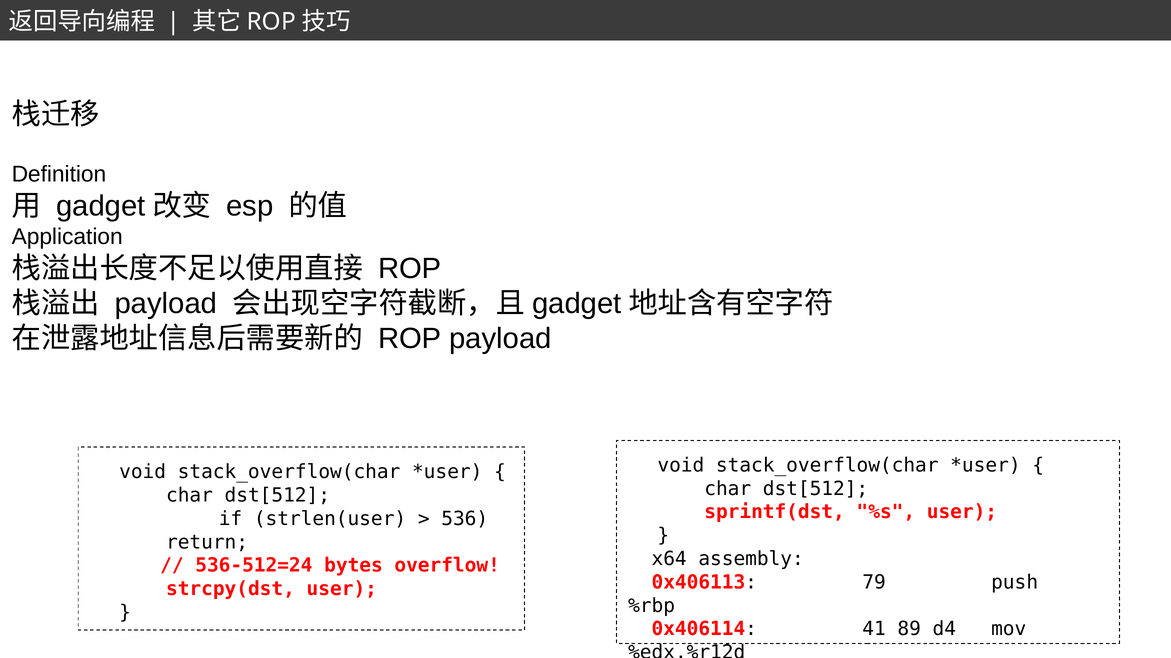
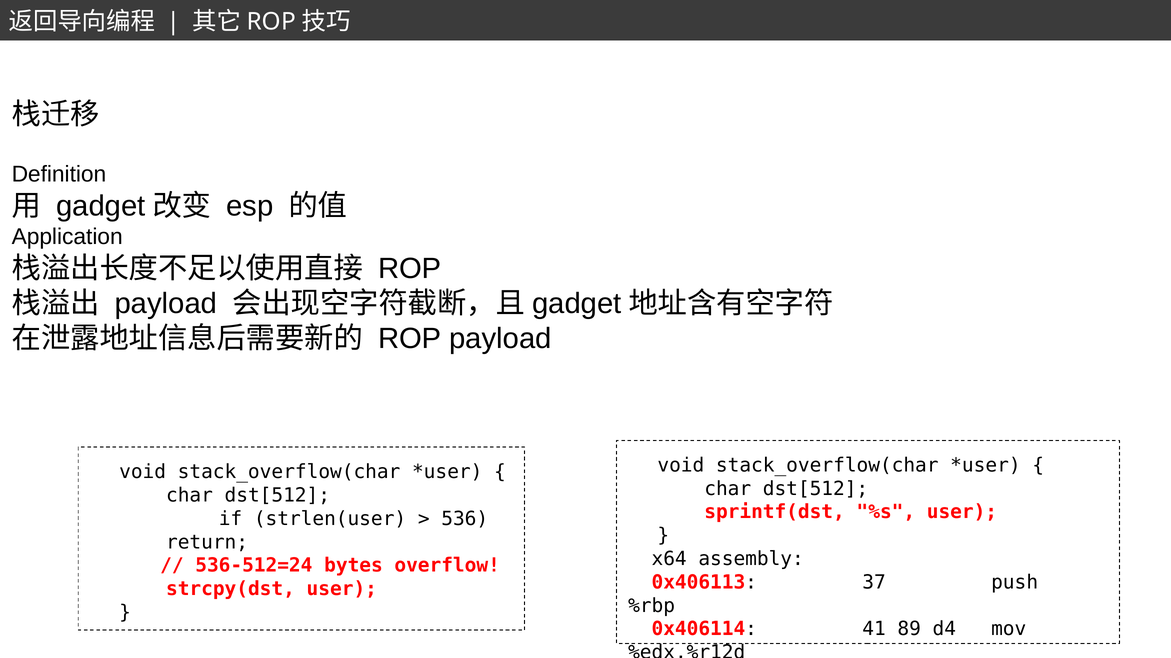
79: 79 -> 37
